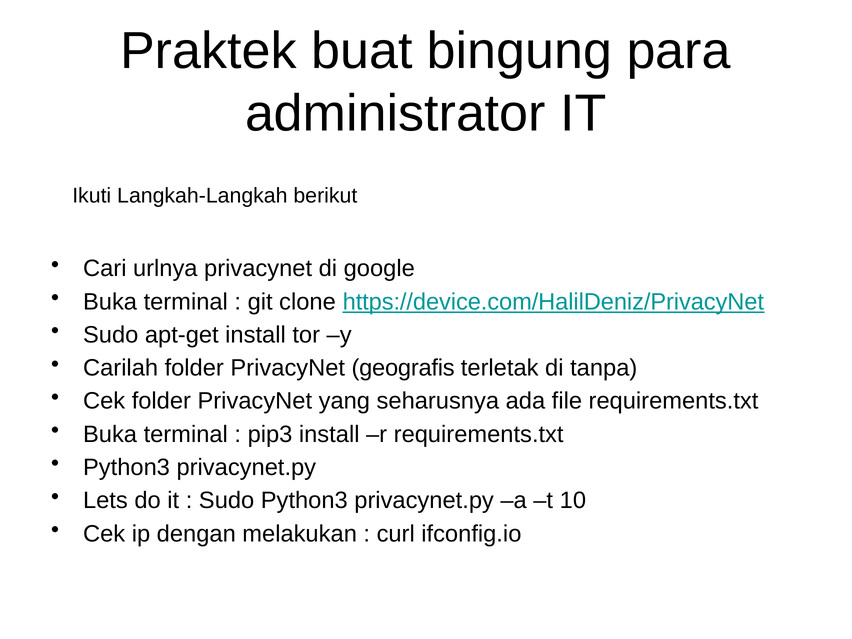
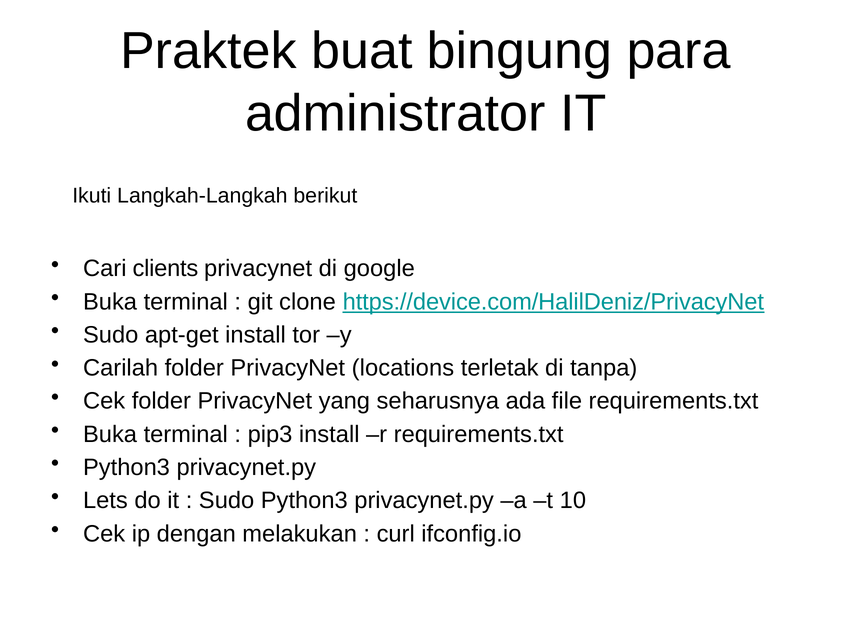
urlnya: urlnya -> clients
geografis: geografis -> locations
